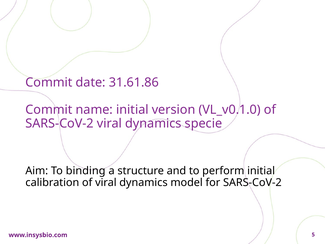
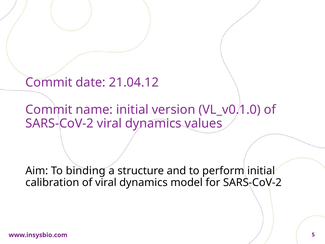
31.61.86: 31.61.86 -> 21.04.12
specie: specie -> values
